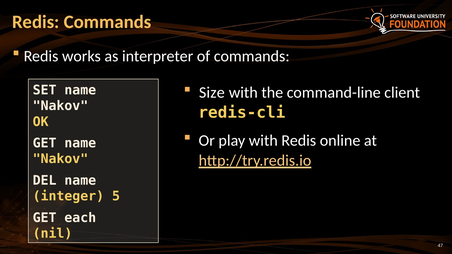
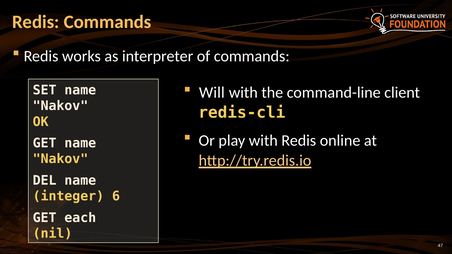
Size: Size -> Will
5: 5 -> 6
